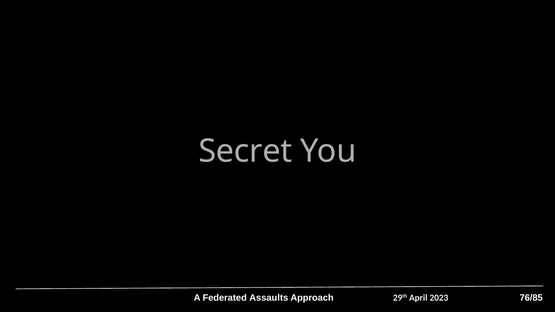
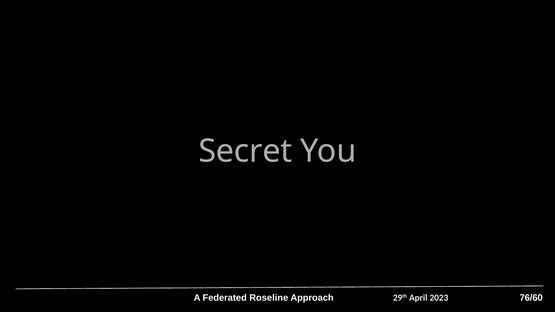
Assaults: Assaults -> Roseline
76/85: 76/85 -> 76/60
